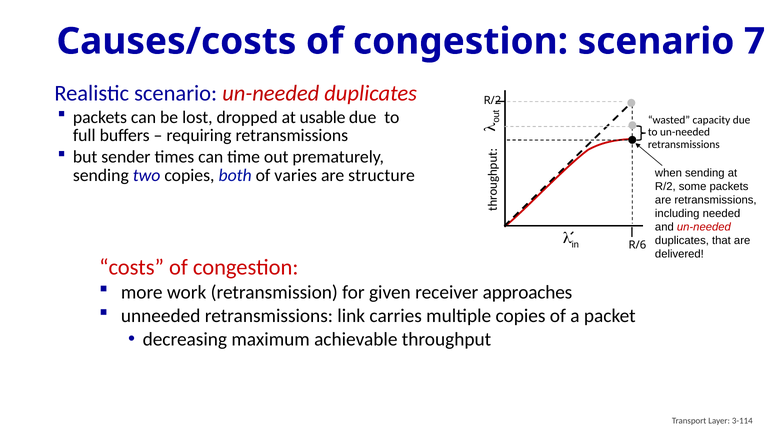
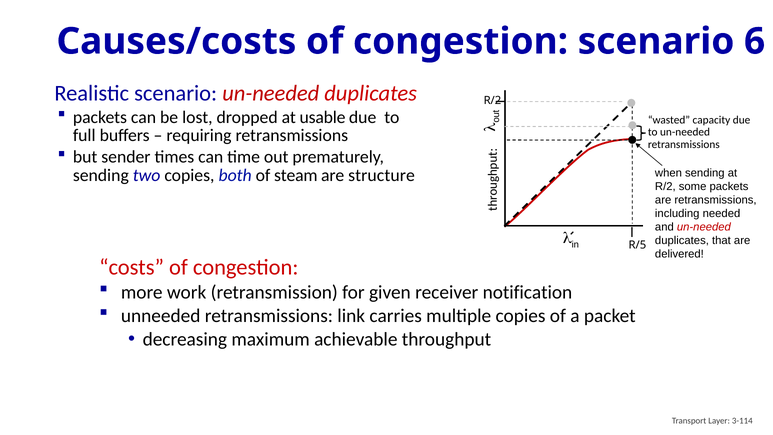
7: 7 -> 6
varies: varies -> steam
R/6: R/6 -> R/5
approaches: approaches -> notification
